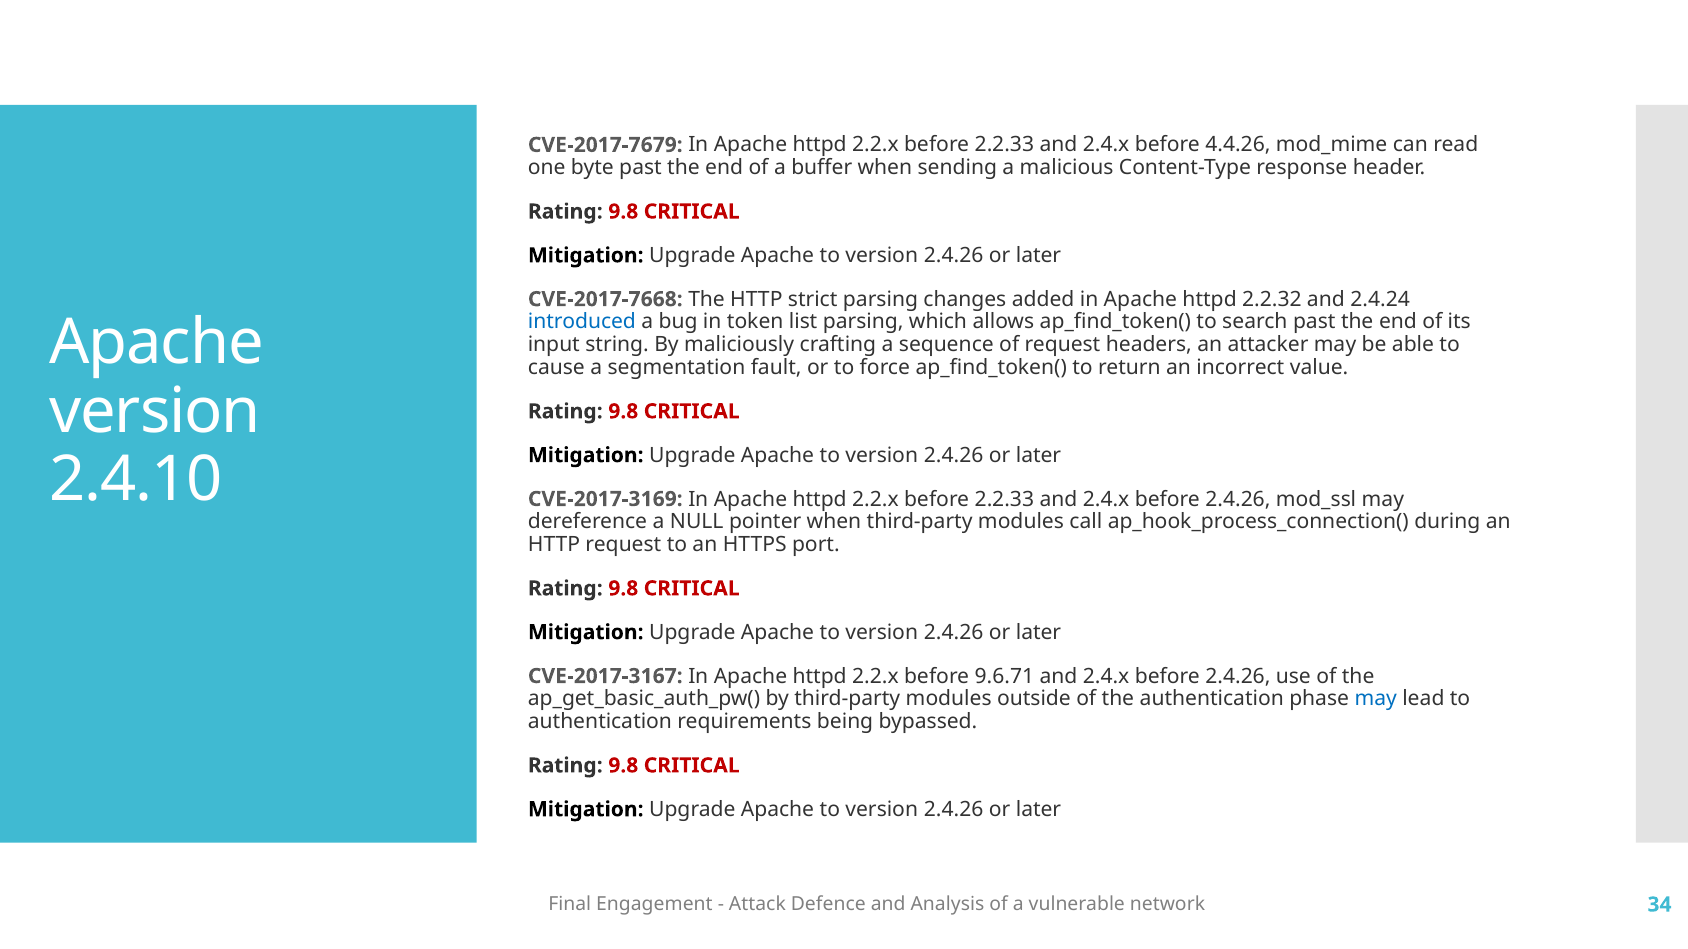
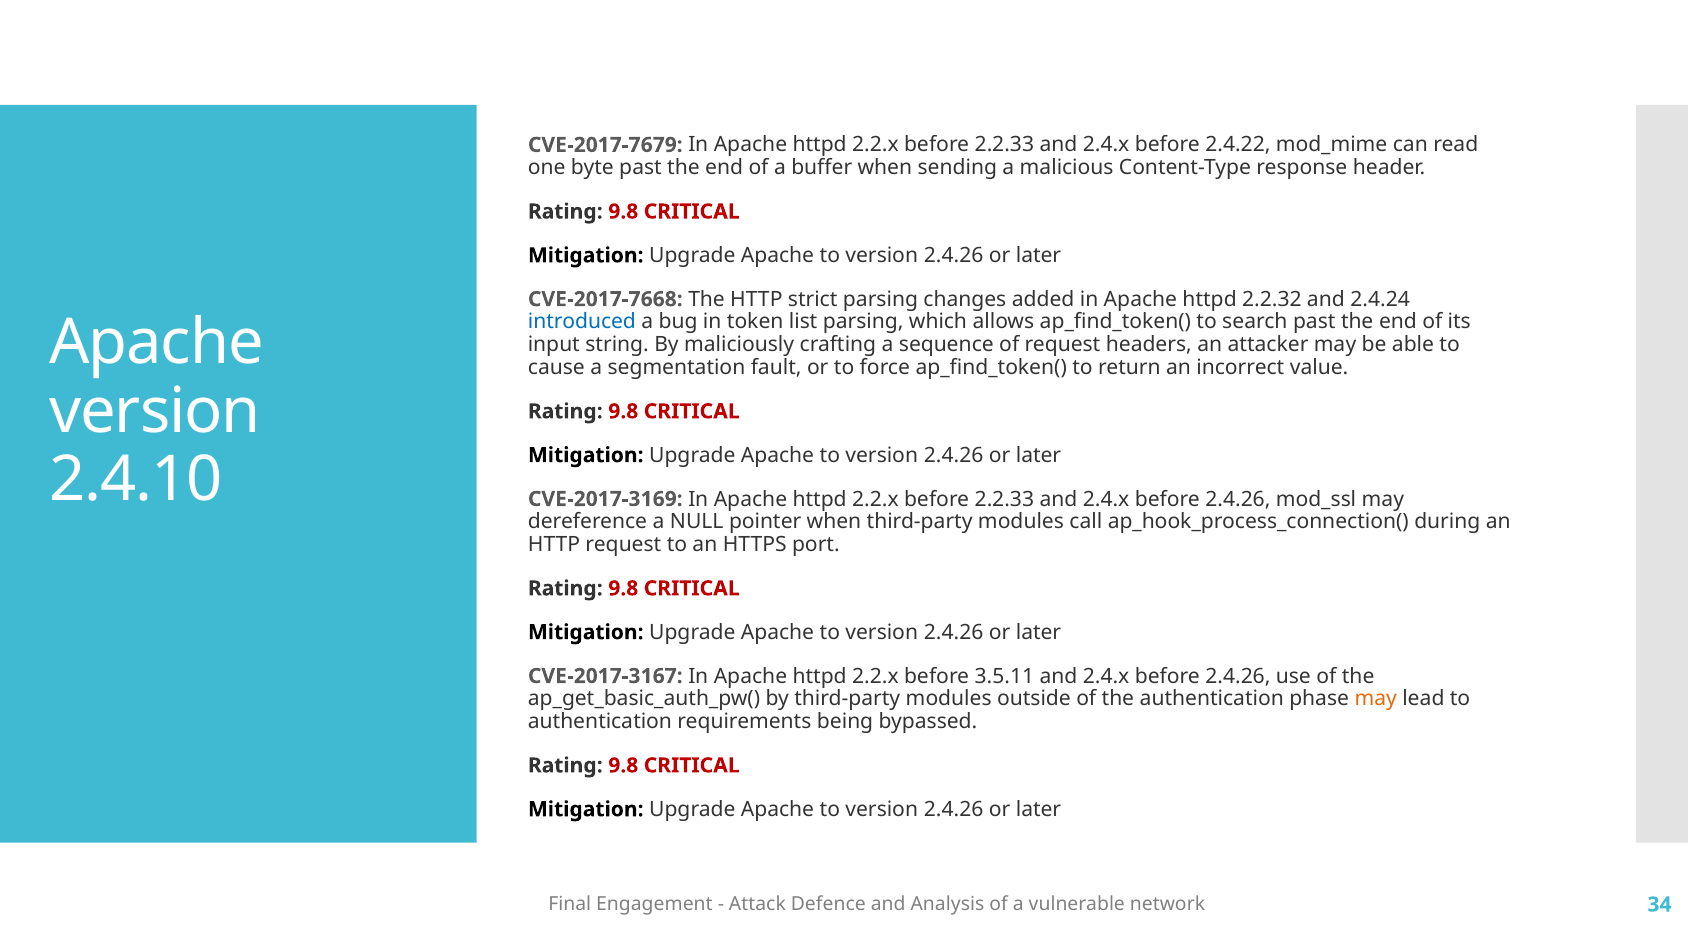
4.4.26: 4.4.26 -> 2.4.22
9.6.71: 9.6.71 -> 3.5.11
may at (1376, 699) colour: blue -> orange
